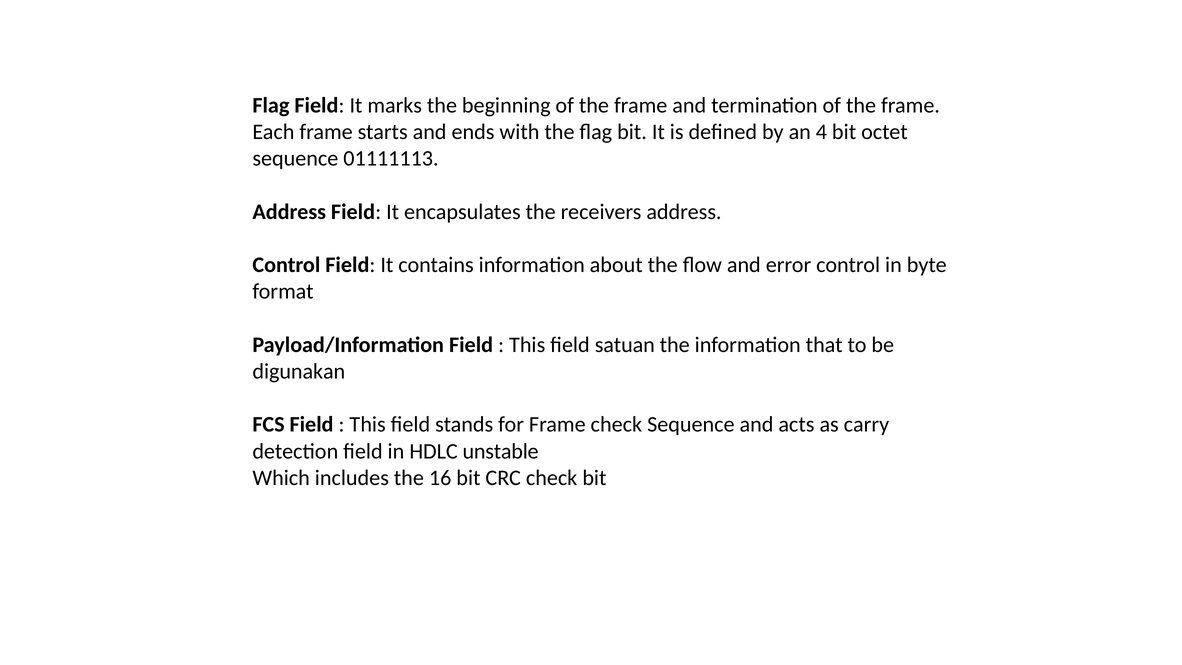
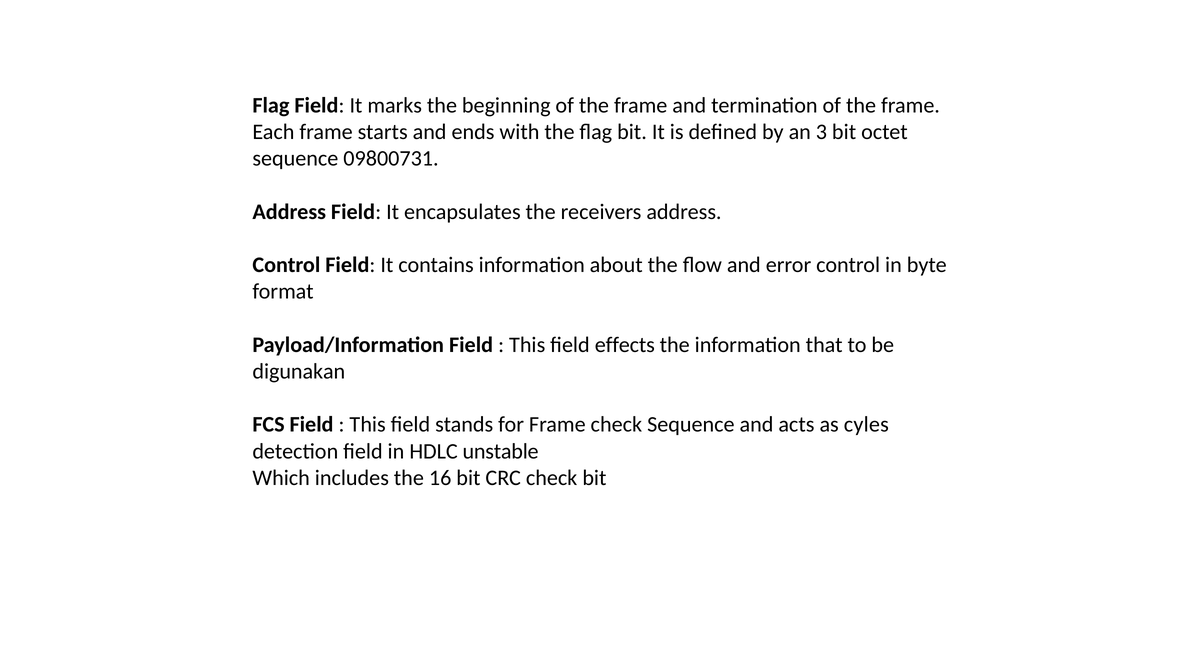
4: 4 -> 3
01111113: 01111113 -> 09800731
satuan: satuan -> effects
carry: carry -> cyles
